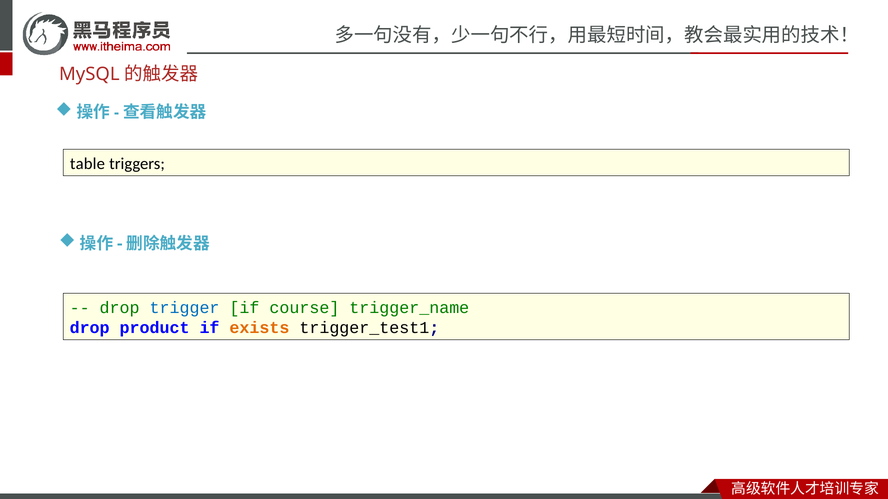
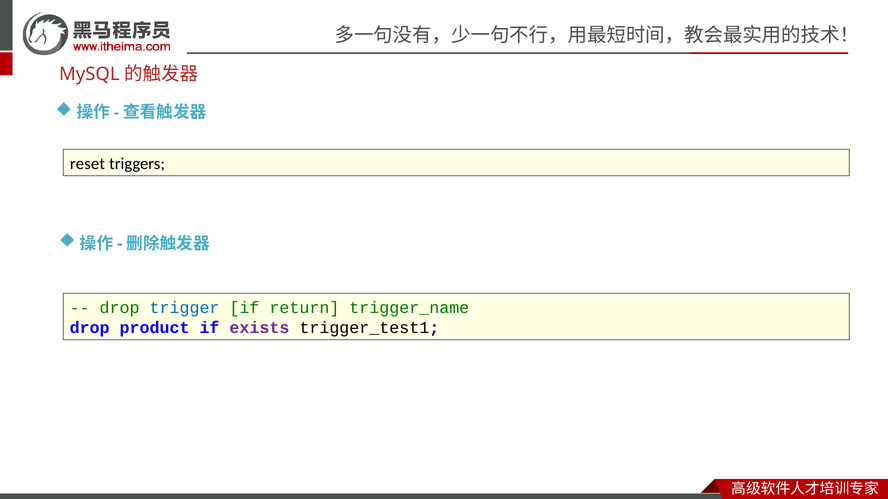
table: table -> reset
course: course -> return
exists colour: orange -> purple
